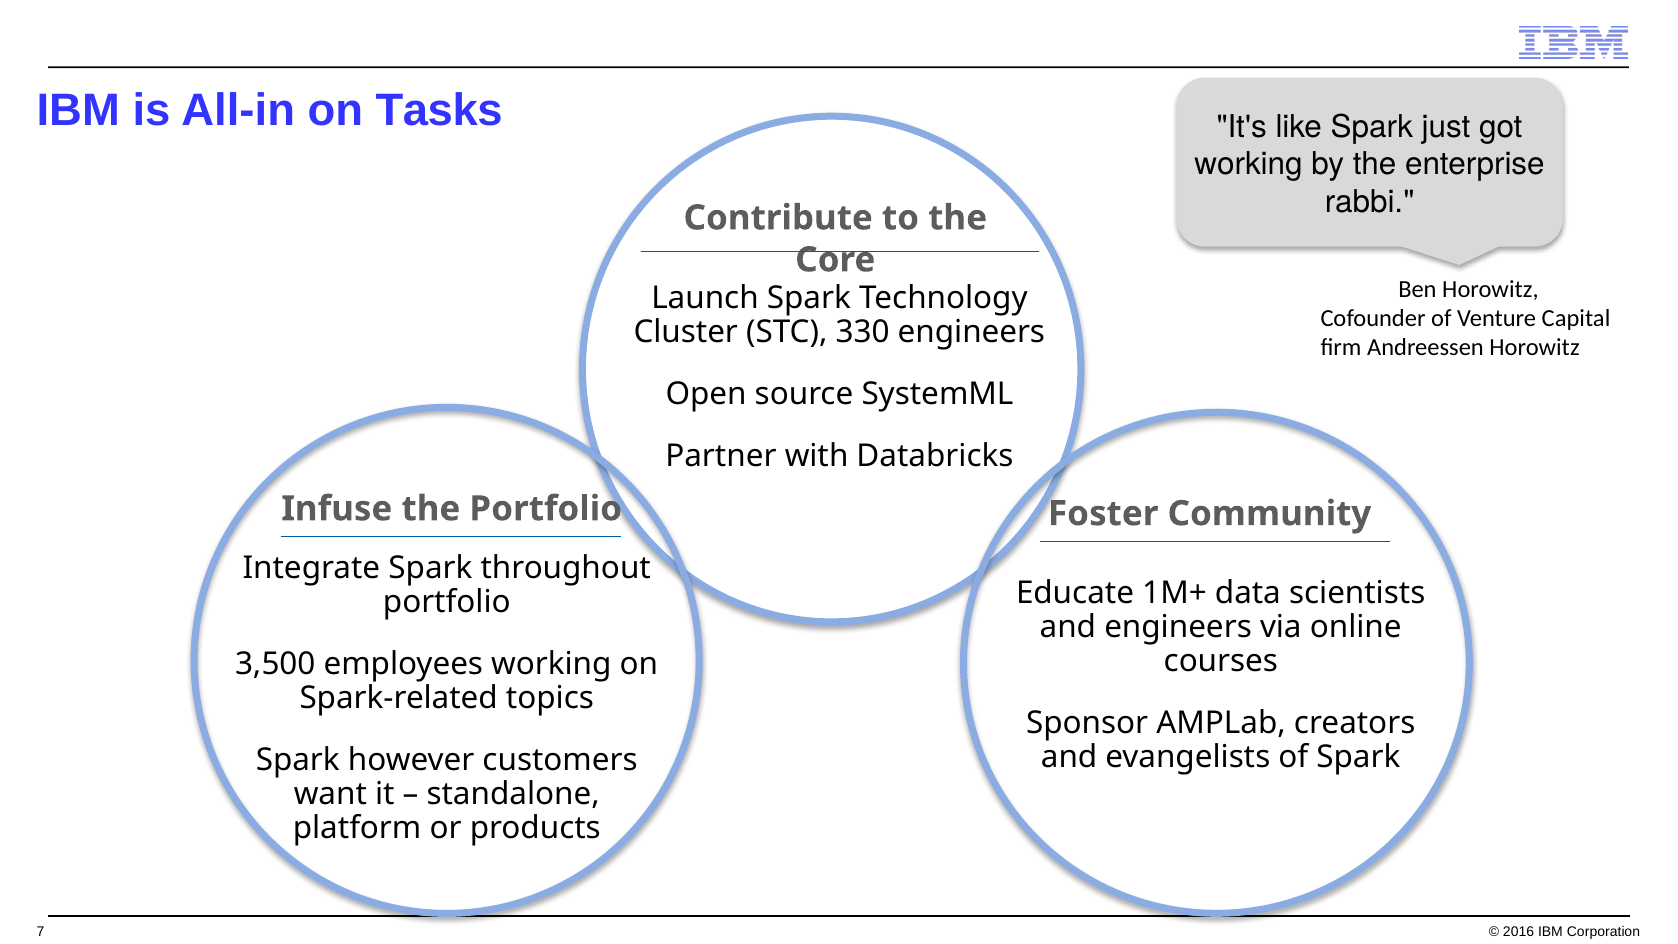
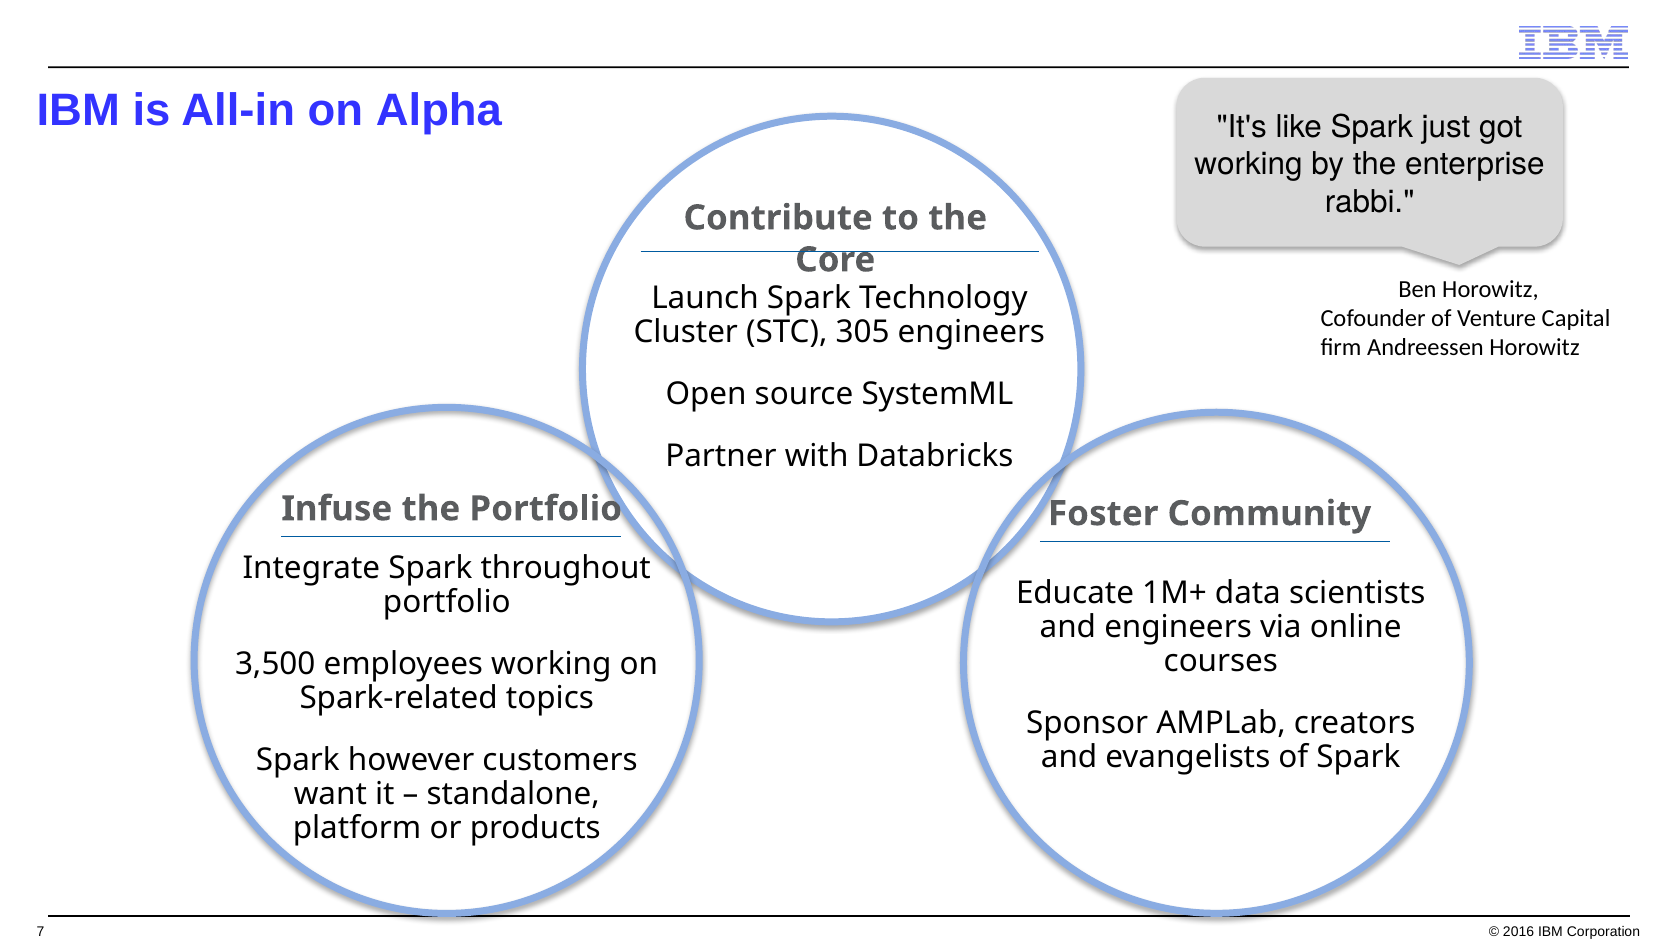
Tasks: Tasks -> Alpha
330: 330 -> 305
